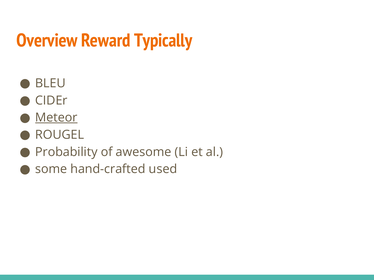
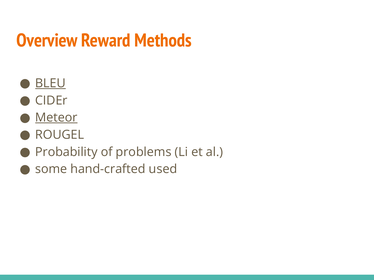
Typically: Typically -> Methods
BLEU underline: none -> present
awesome: awesome -> problems
